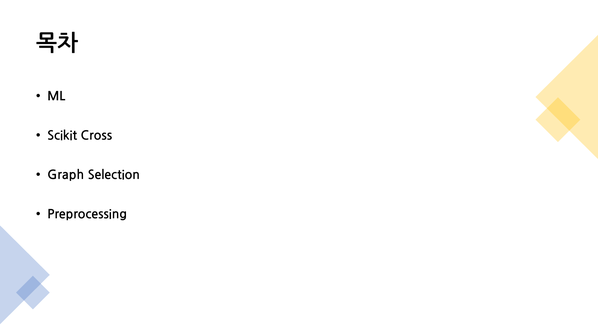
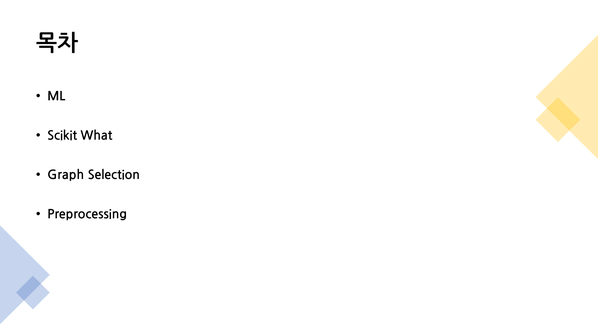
Cross: Cross -> What
